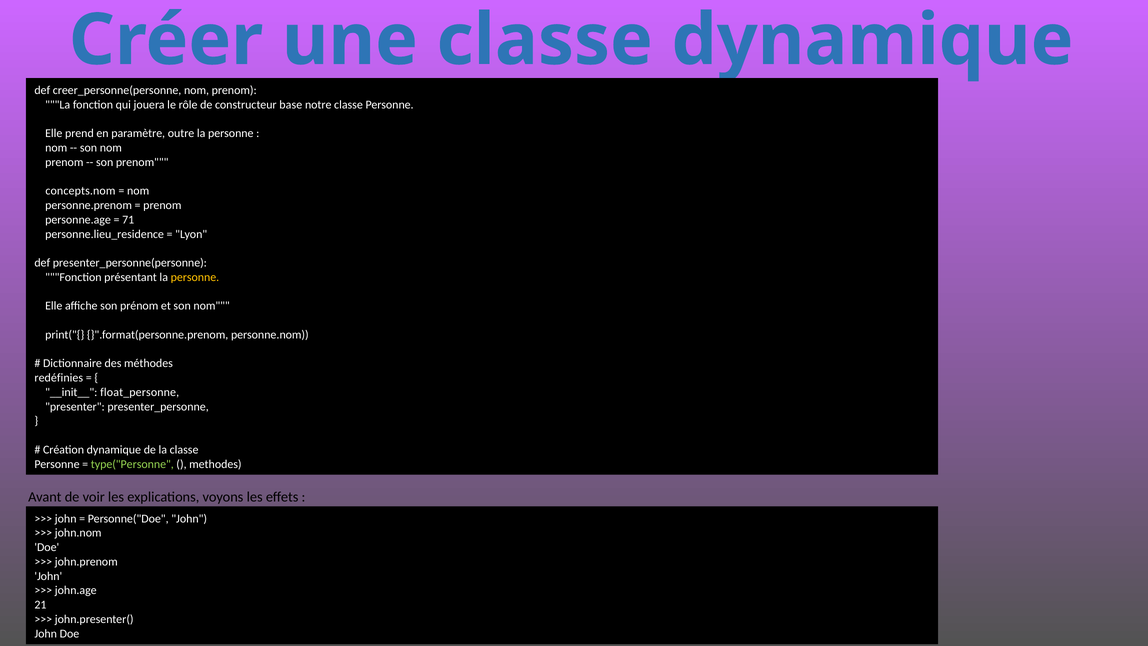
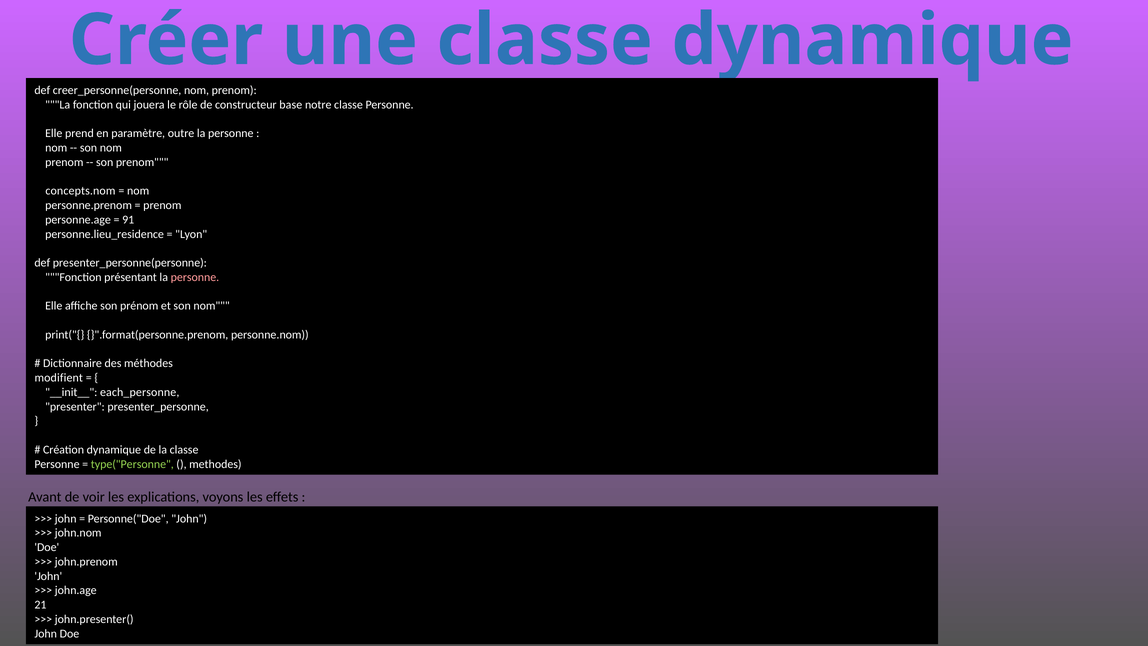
71: 71 -> 91
personne at (195, 277) colour: yellow -> pink
redéfinies: redéfinies -> modifient
float_personne: float_personne -> each_personne
